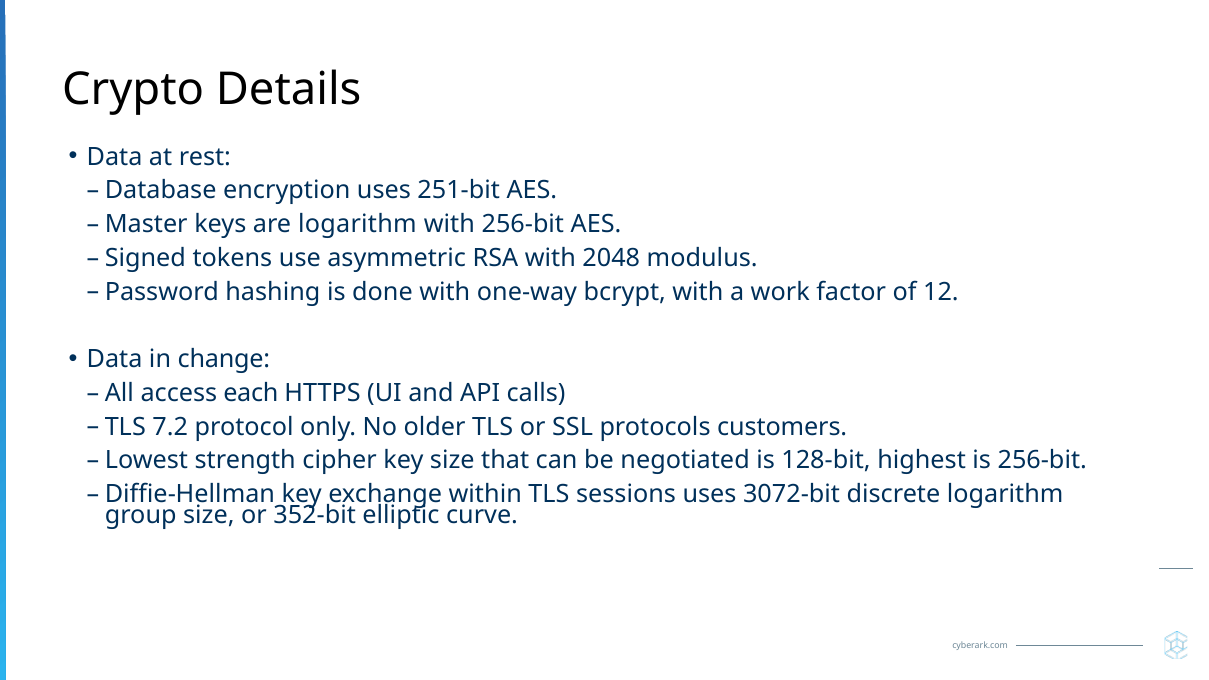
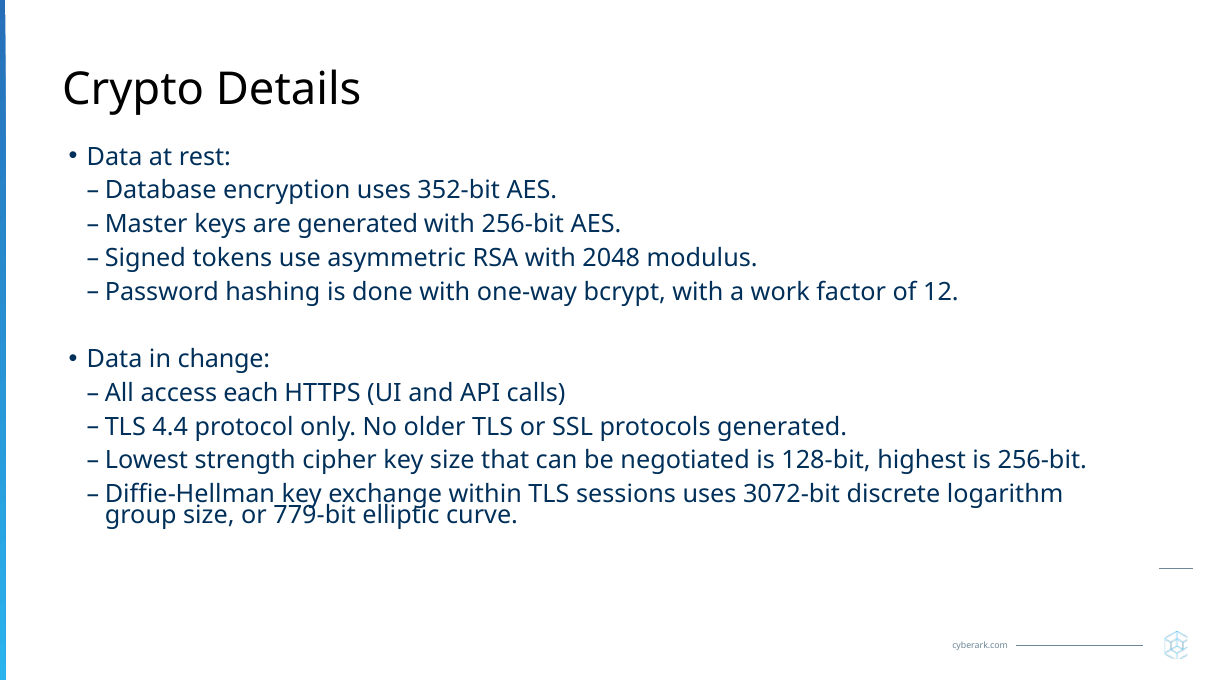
251-bit: 251-bit -> 352-bit
are logarithm: logarithm -> generated
7.2: 7.2 -> 4.4
protocols customers: customers -> generated
352-bit: 352-bit -> 779-bit
